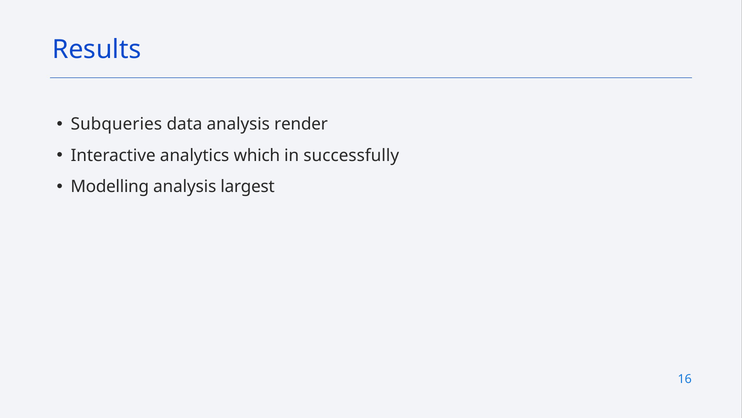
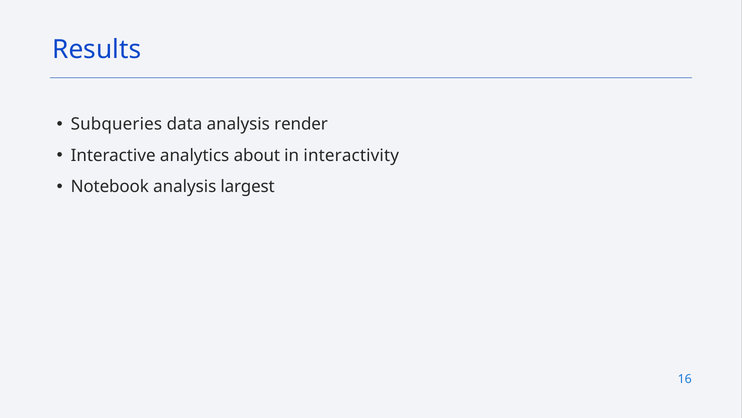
which: which -> about
successfully: successfully -> interactivity
Modelling: Modelling -> Notebook
